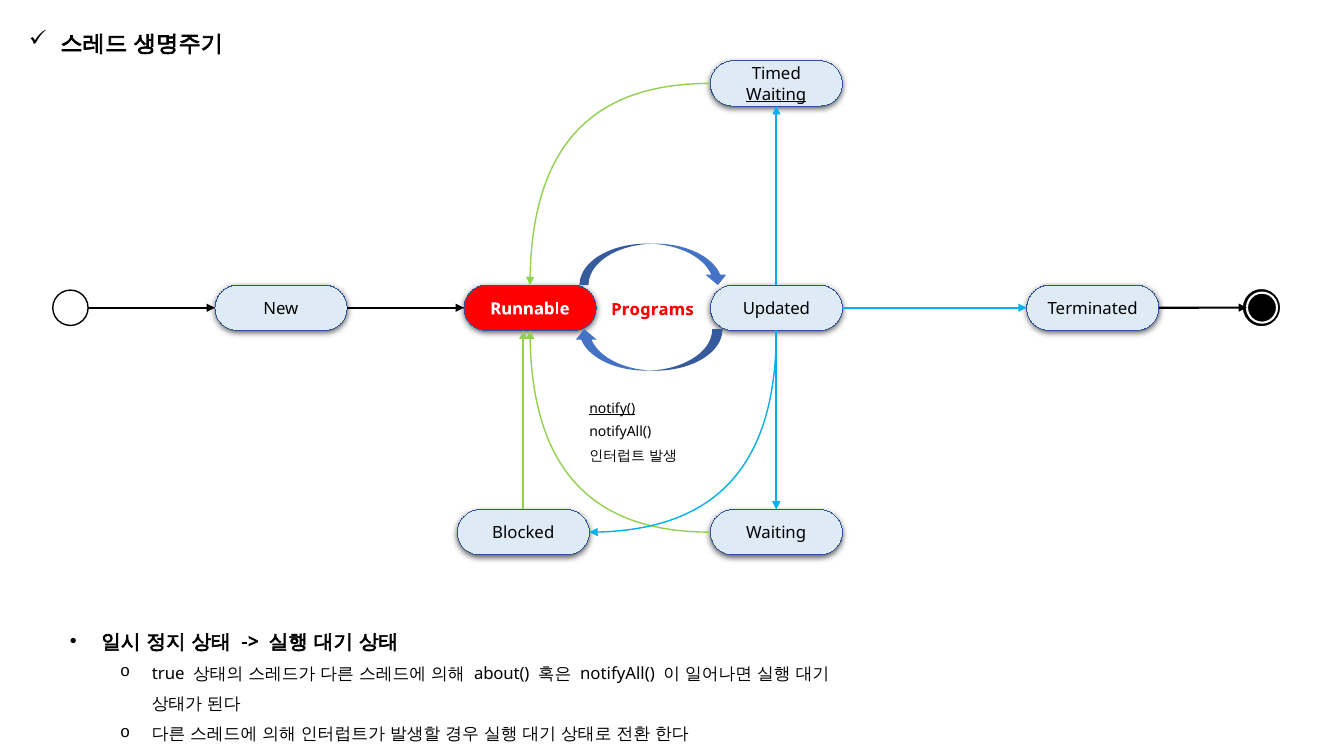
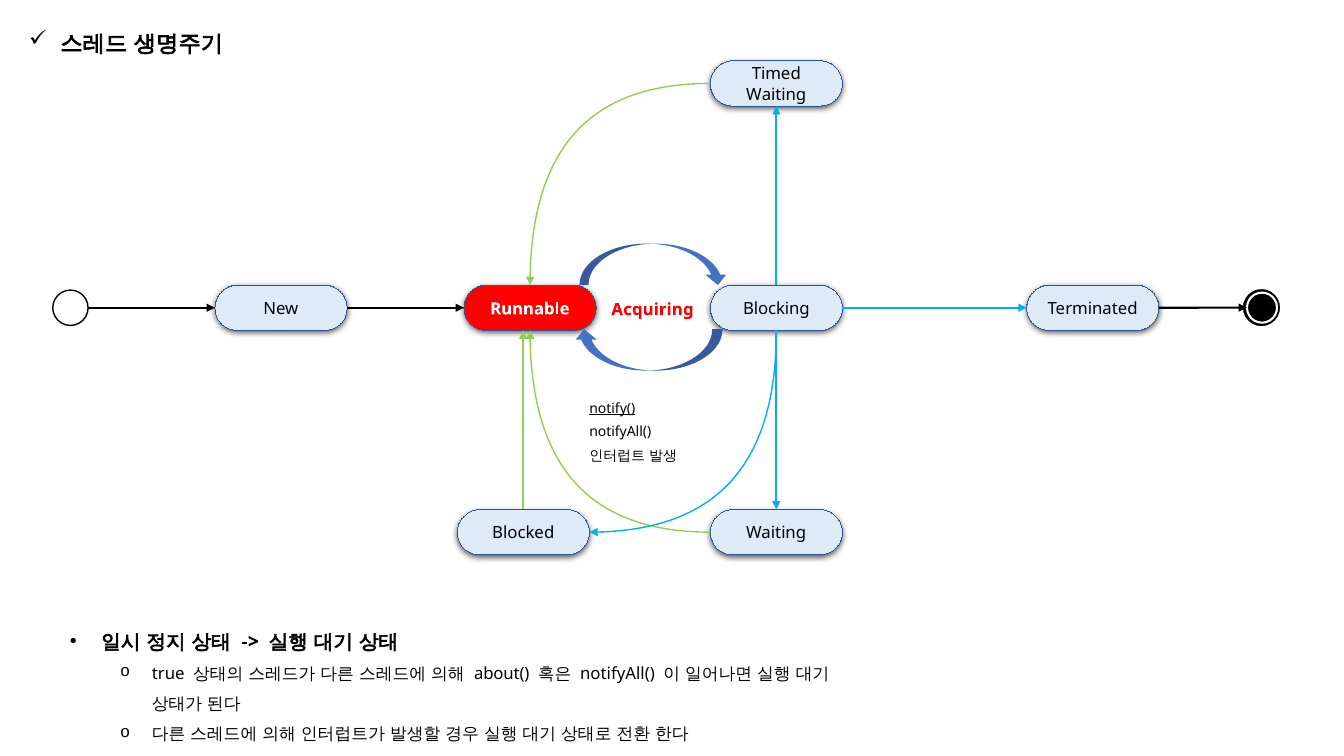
Waiting at (776, 95) underline: present -> none
Updated: Updated -> Blocking
Programs: Programs -> Acquiring
